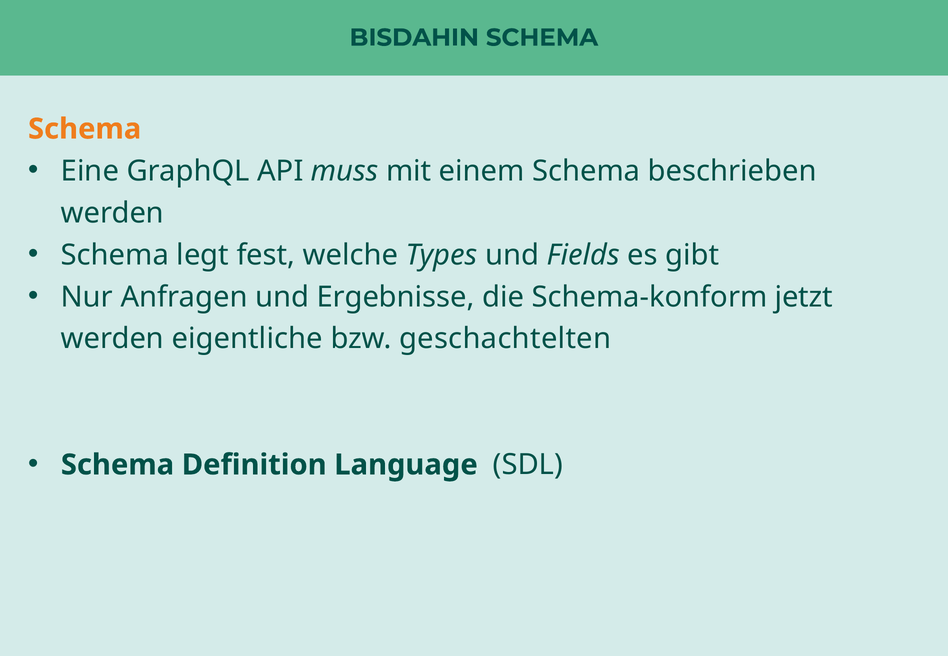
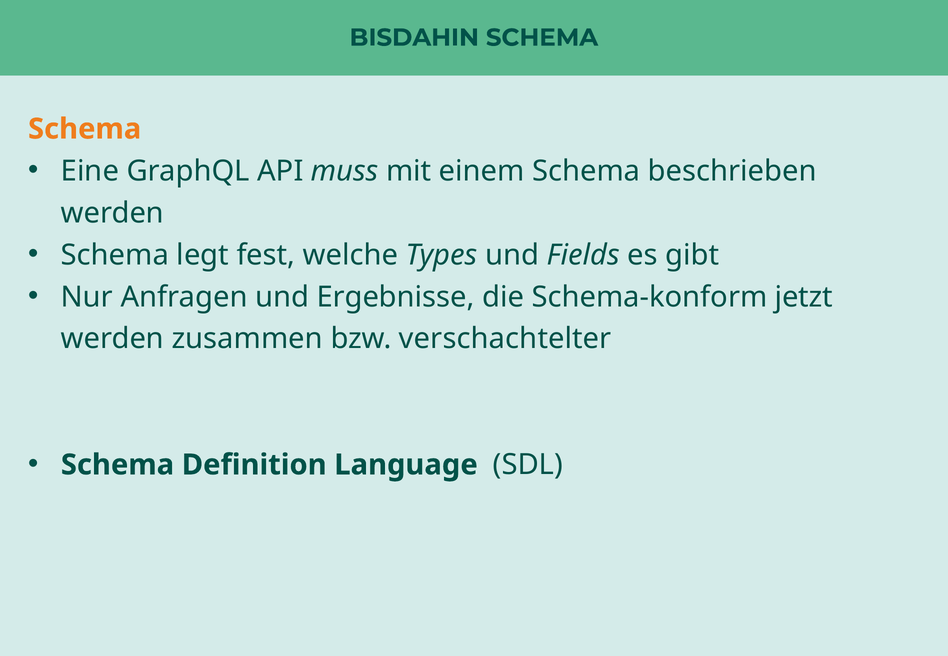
eigentliche: eigentliche -> zusammen
geschachtelten: geschachtelten -> verschachtelter
